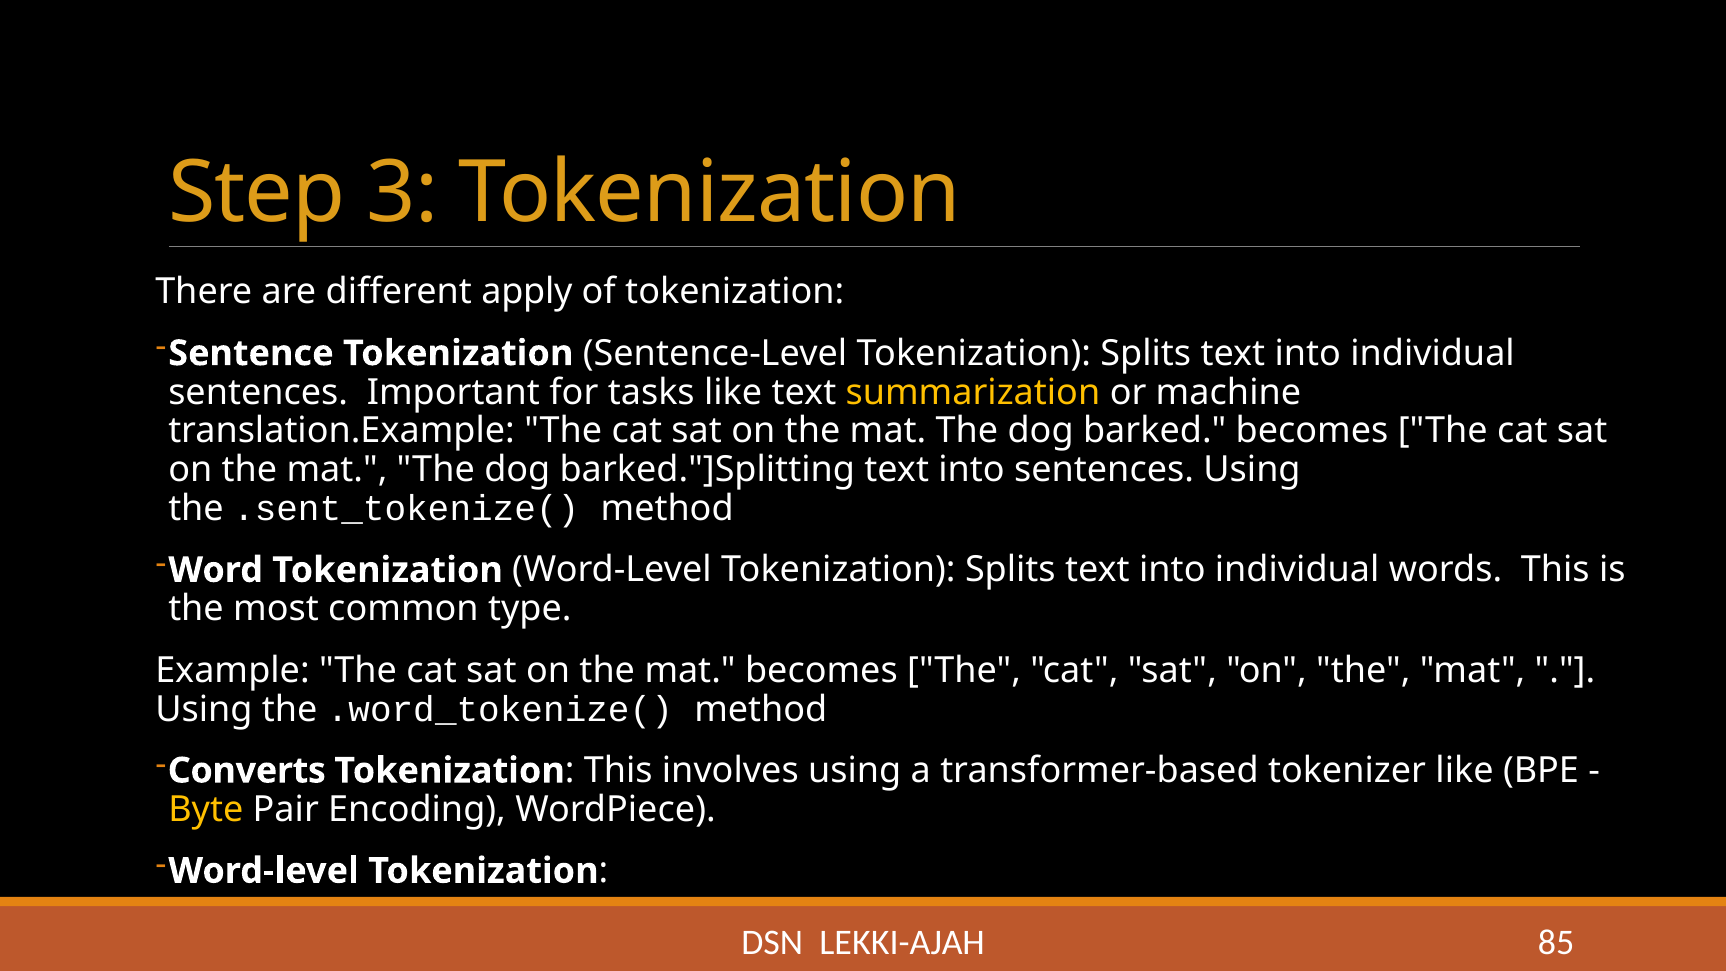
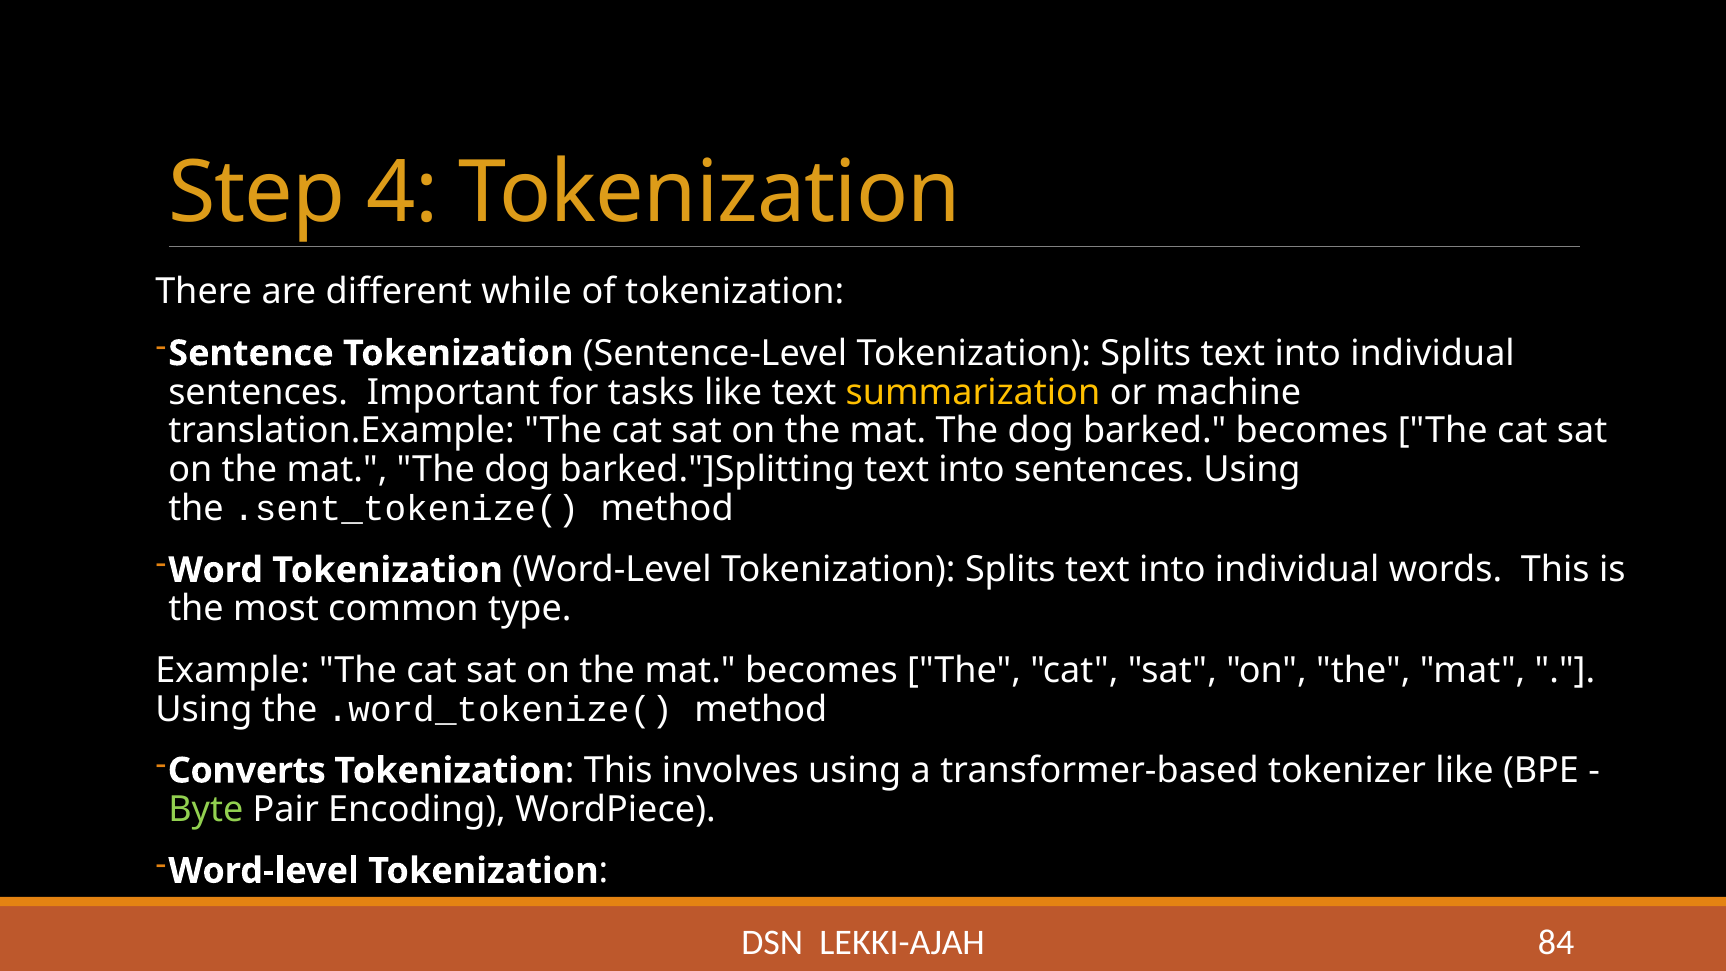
3: 3 -> 4
apply: apply -> while
Byte colour: yellow -> light green
85: 85 -> 84
